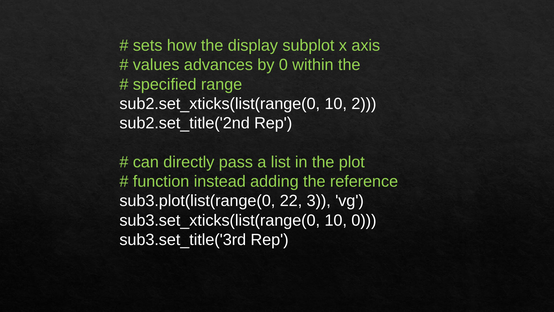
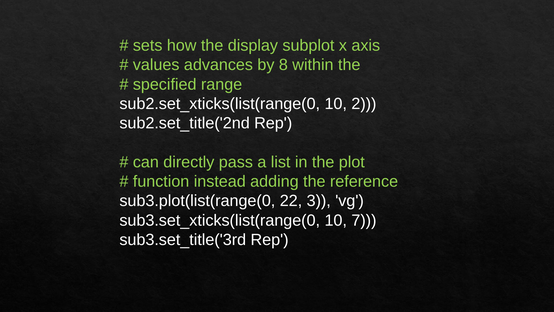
by 0: 0 -> 8
10 0: 0 -> 7
